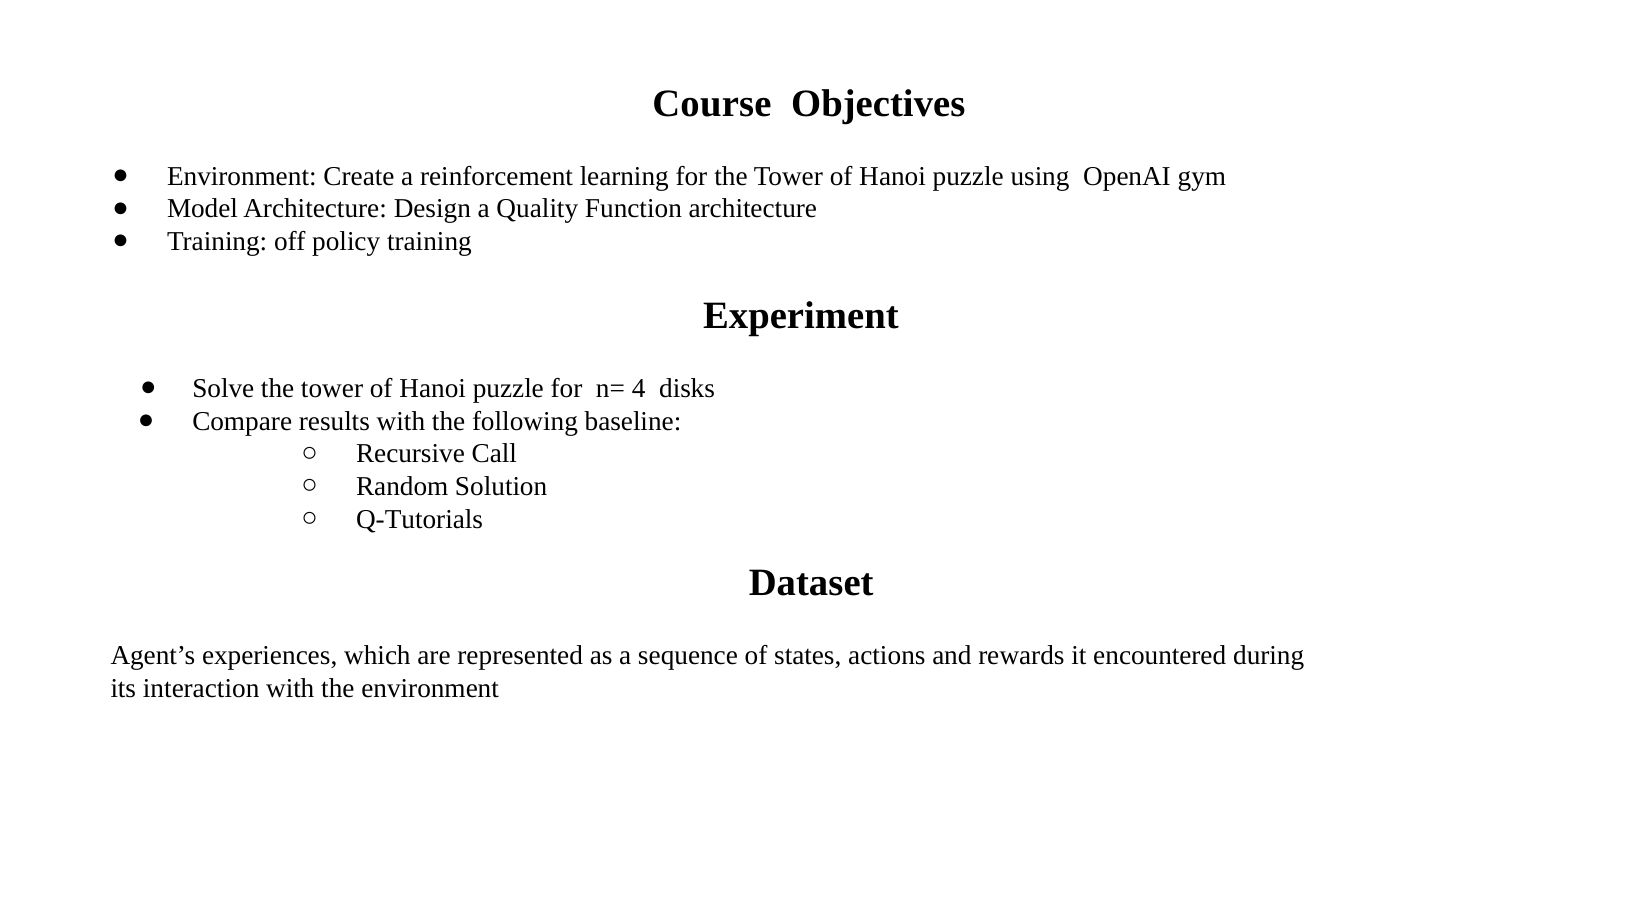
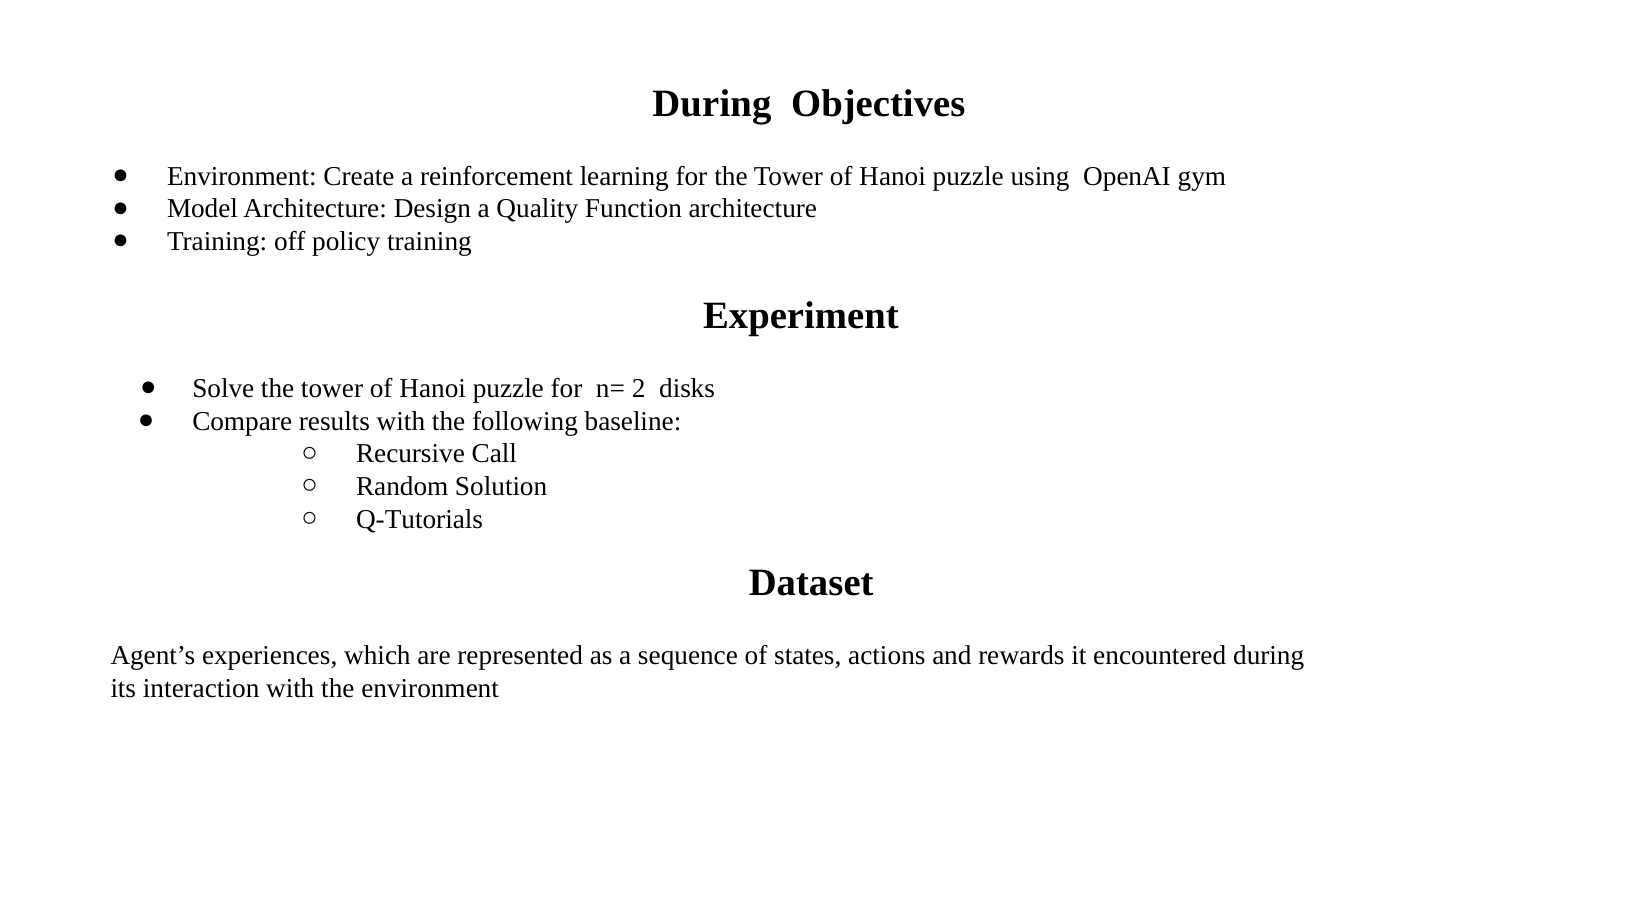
Course at (712, 104): Course -> During
4: 4 -> 2
